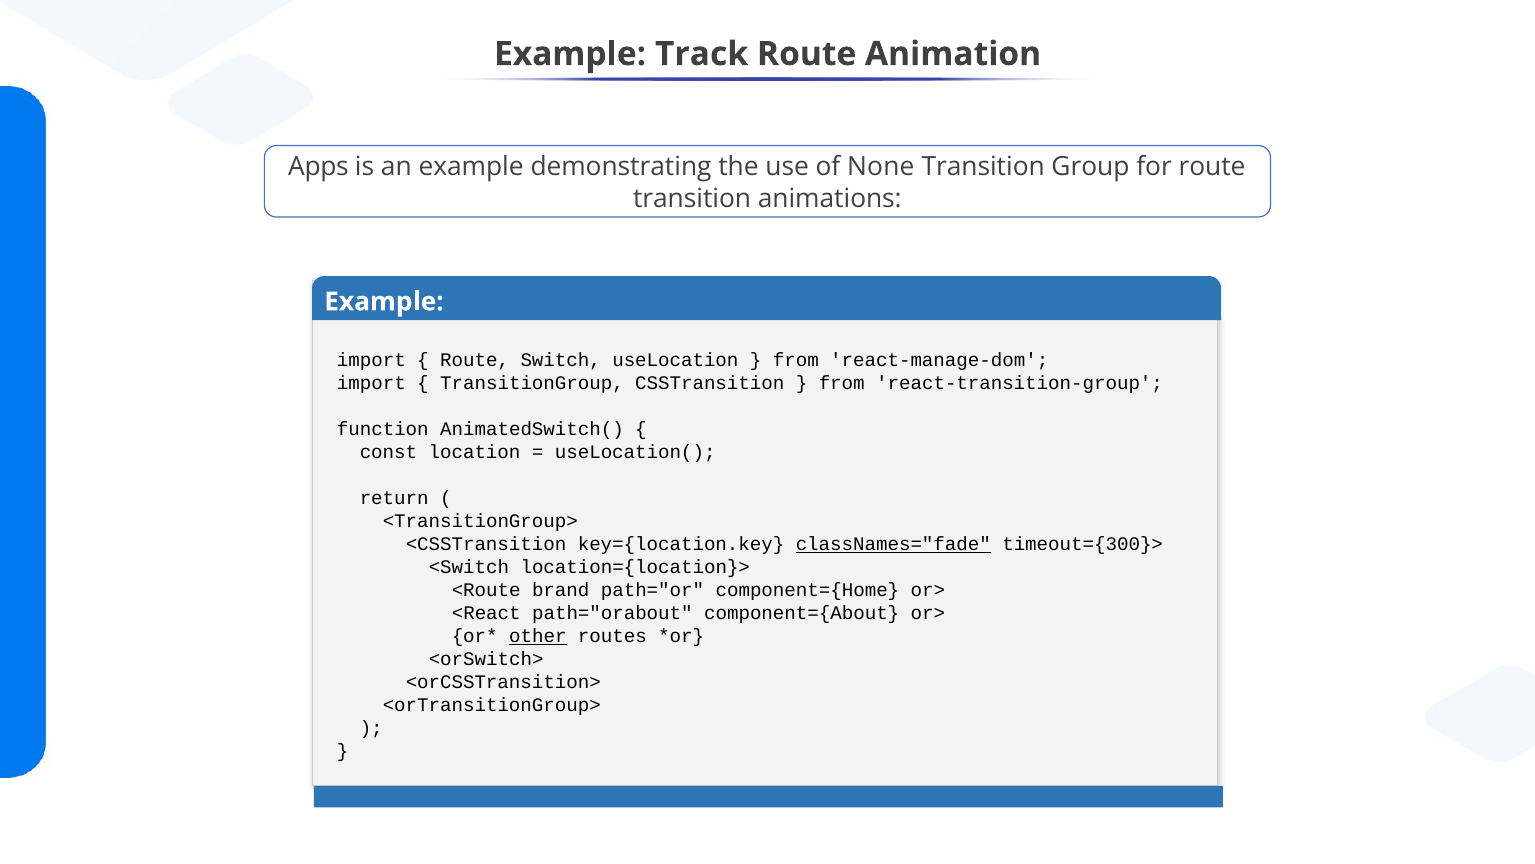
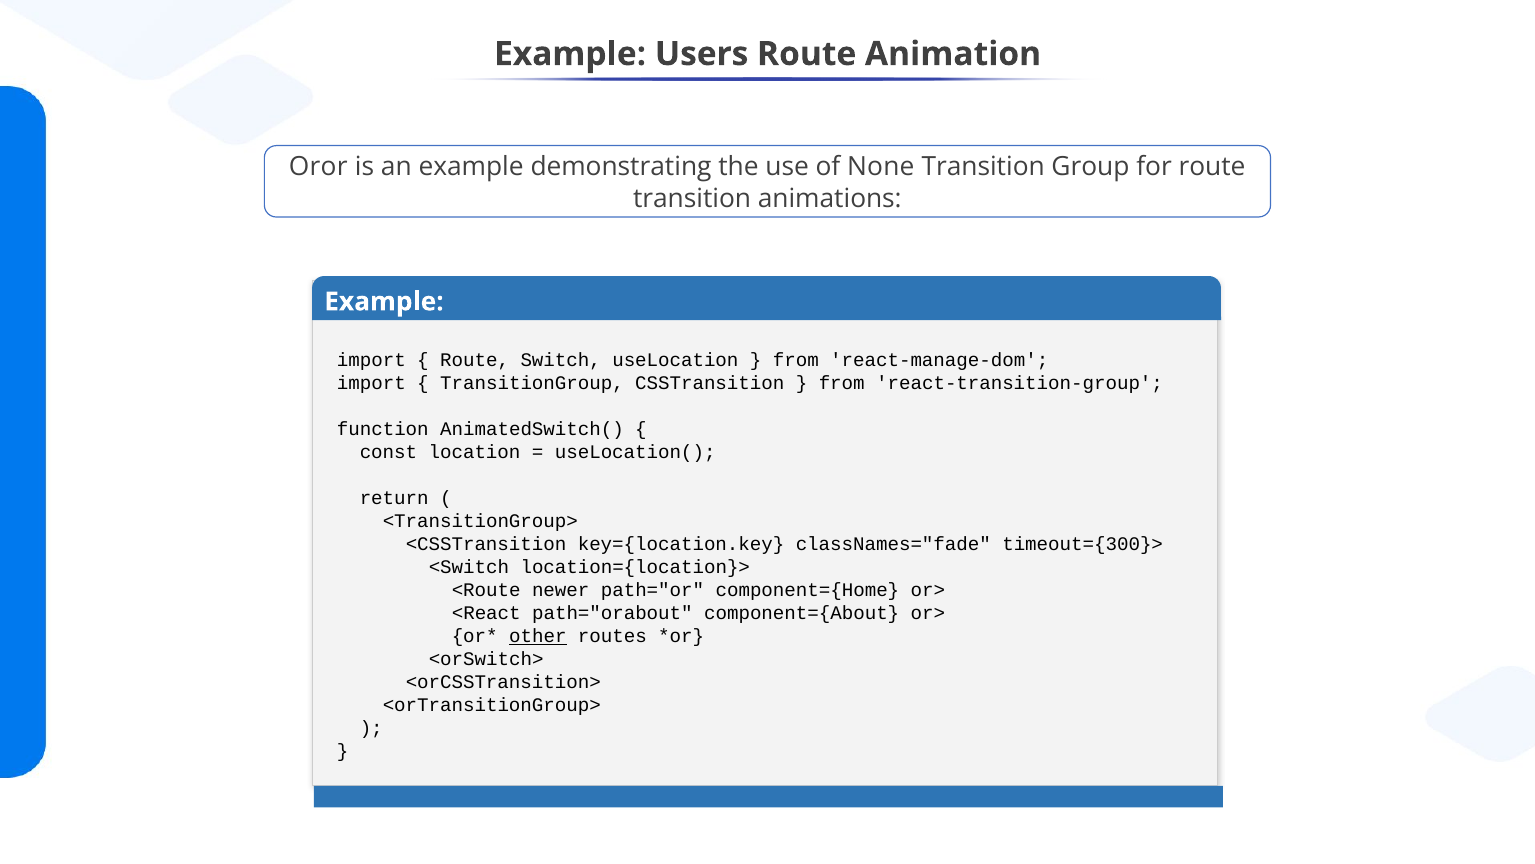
Track: Track -> Users
Apps: Apps -> Oror
classNames="fade underline: present -> none
brand: brand -> newer
